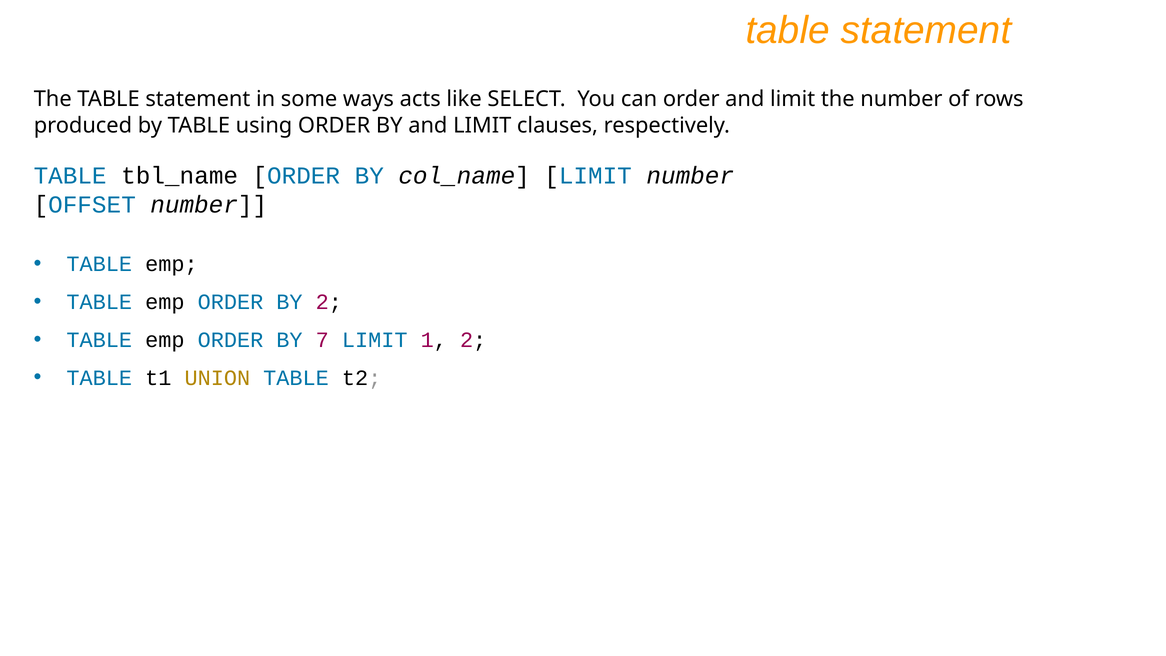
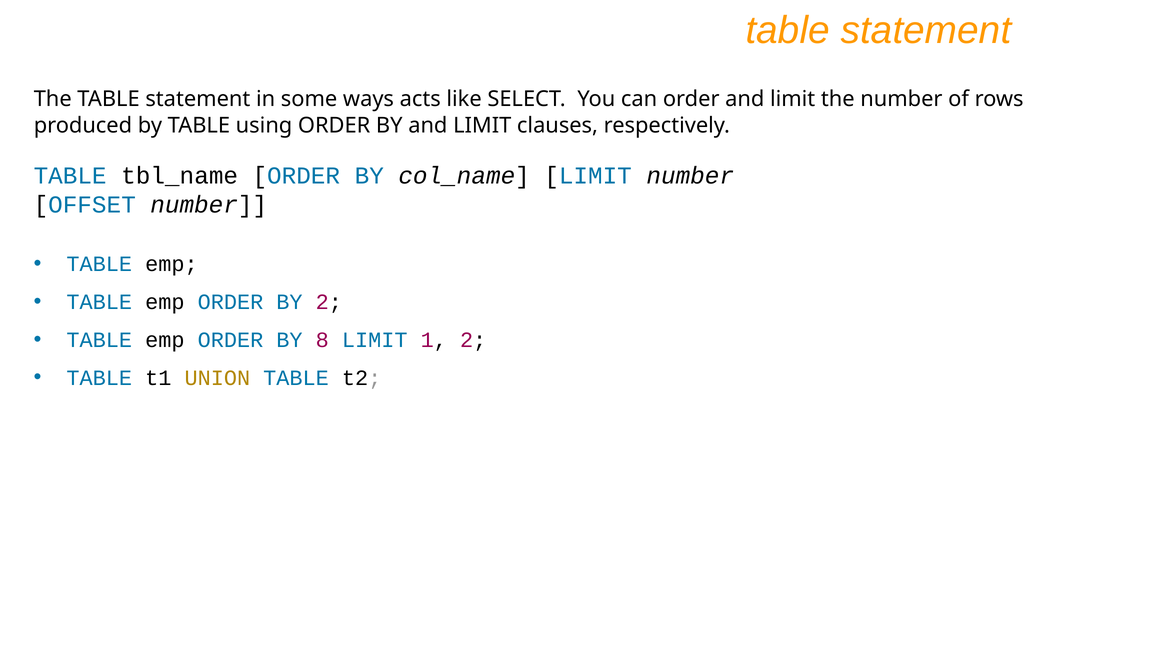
7: 7 -> 8
